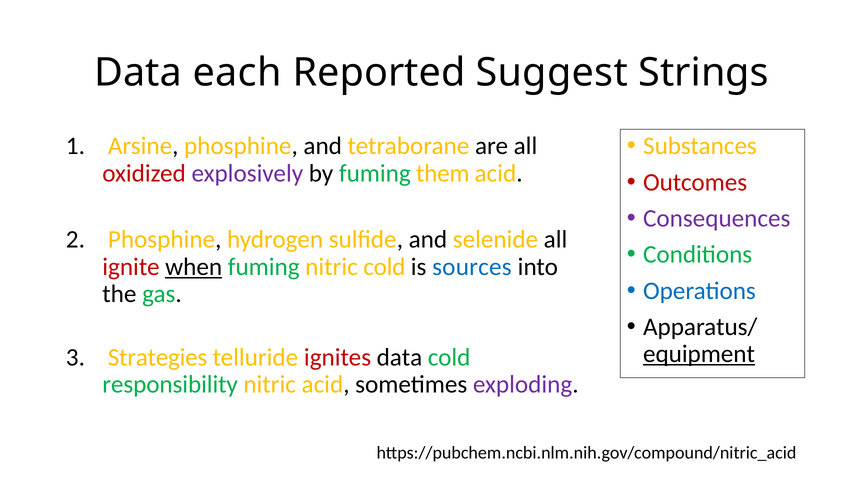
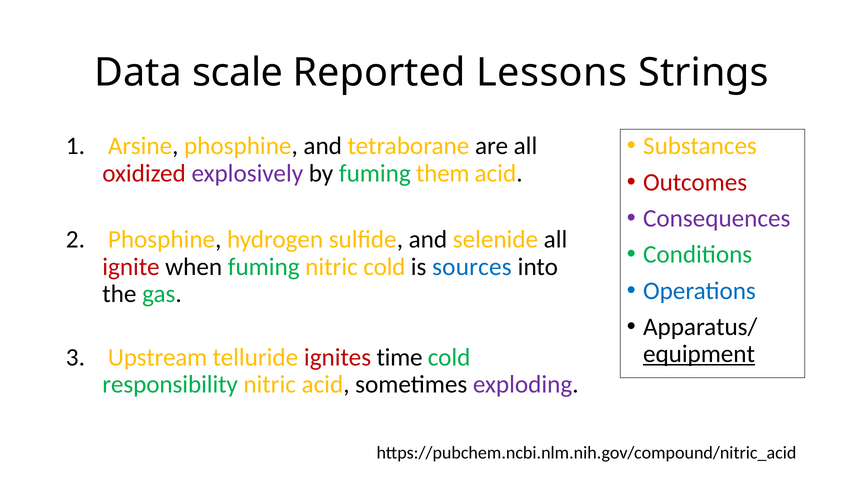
each: each -> scale
Suggest: Suggest -> Lessons
when underline: present -> none
Strategies: Strategies -> Upstream
ignites data: data -> time
